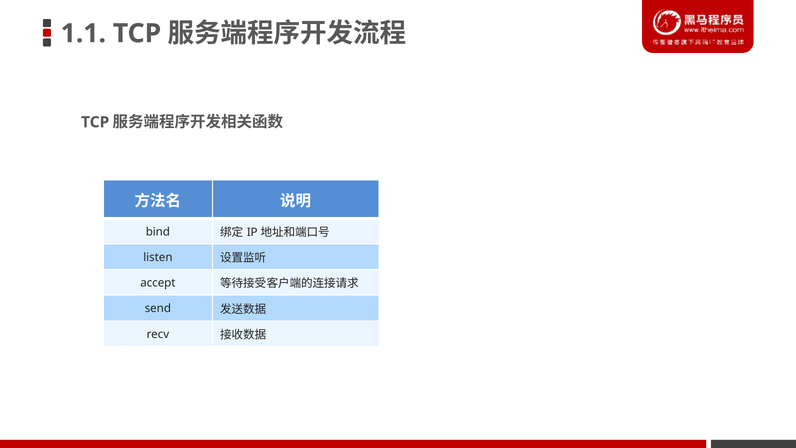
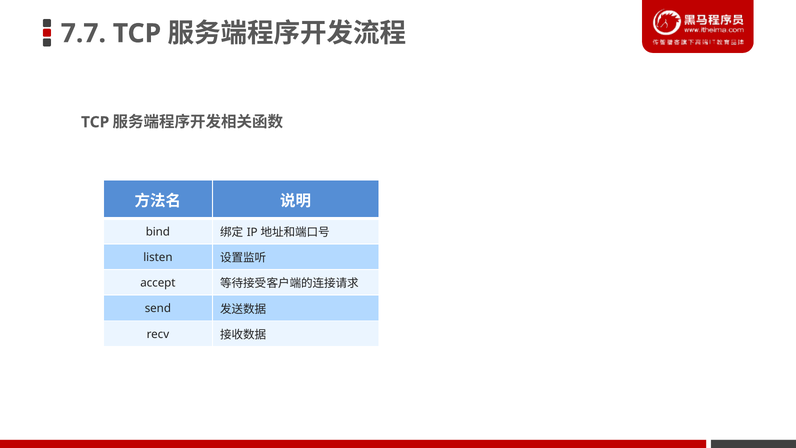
1.1: 1.1 -> 7.7
